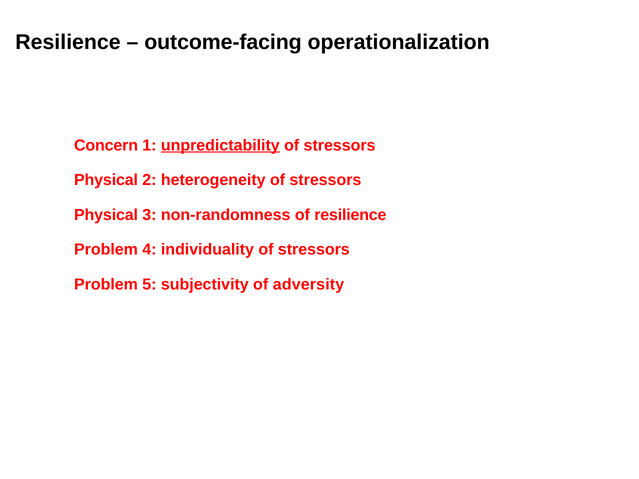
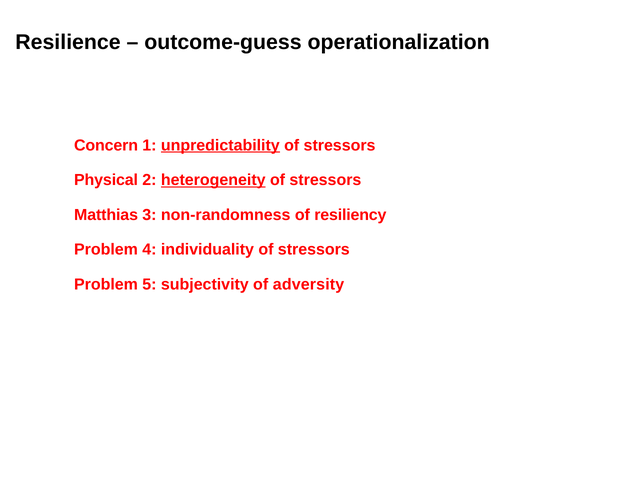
outcome-facing: outcome-facing -> outcome-guess
heterogeneity underline: none -> present
Physical at (106, 215): Physical -> Matthias
of resilience: resilience -> resiliency
